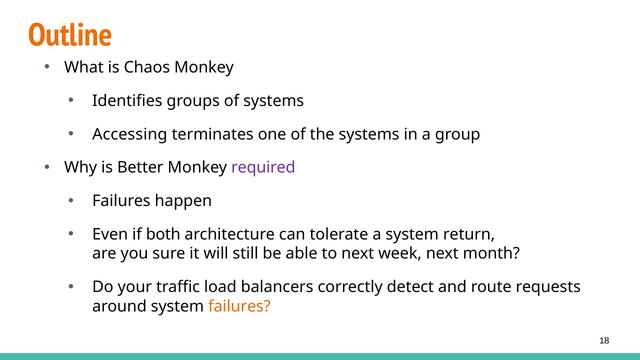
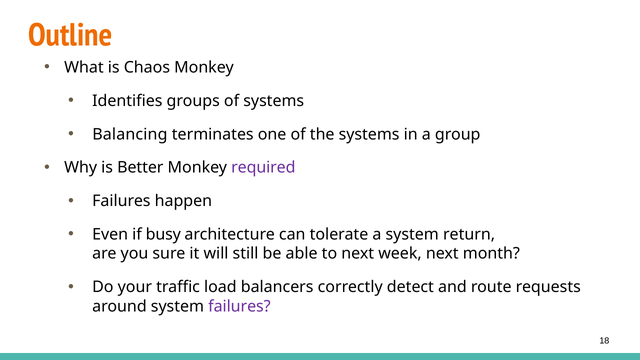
Accessing: Accessing -> Balancing
both: both -> busy
failures at (239, 306) colour: orange -> purple
